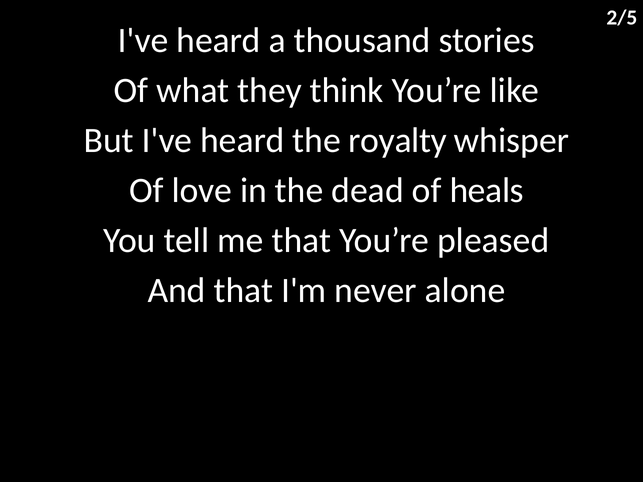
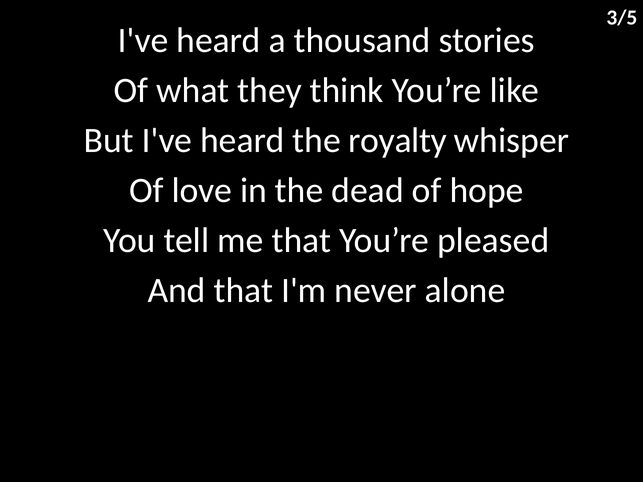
2/5: 2/5 -> 3/5
heals: heals -> hope
